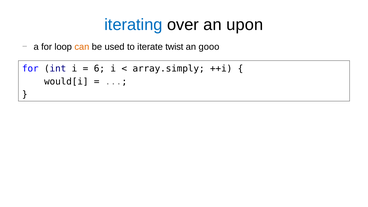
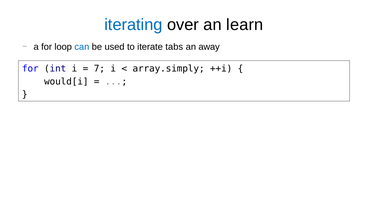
upon: upon -> learn
can colour: orange -> blue
twist: twist -> tabs
gooo: gooo -> away
6: 6 -> 7
